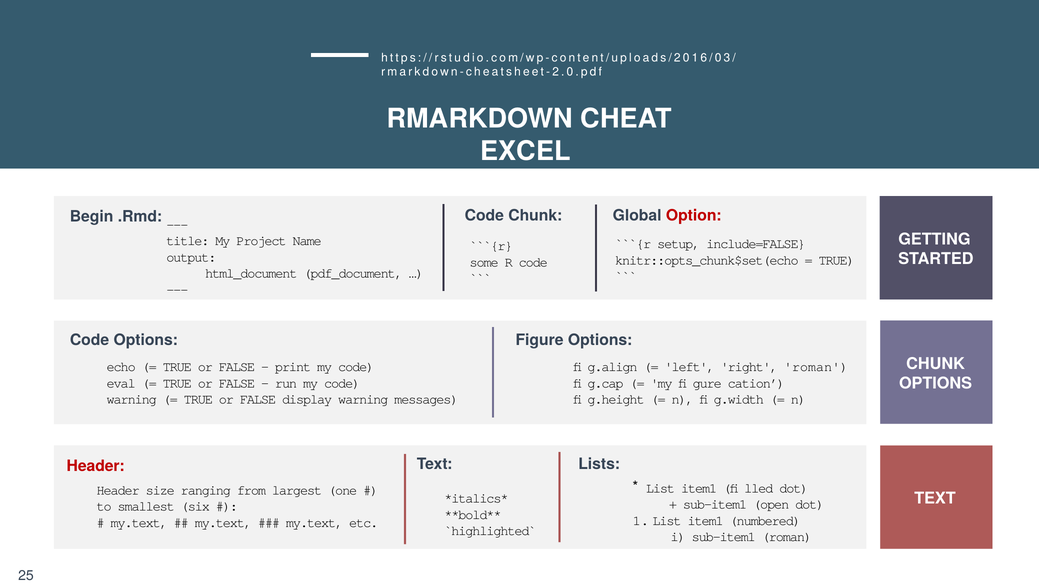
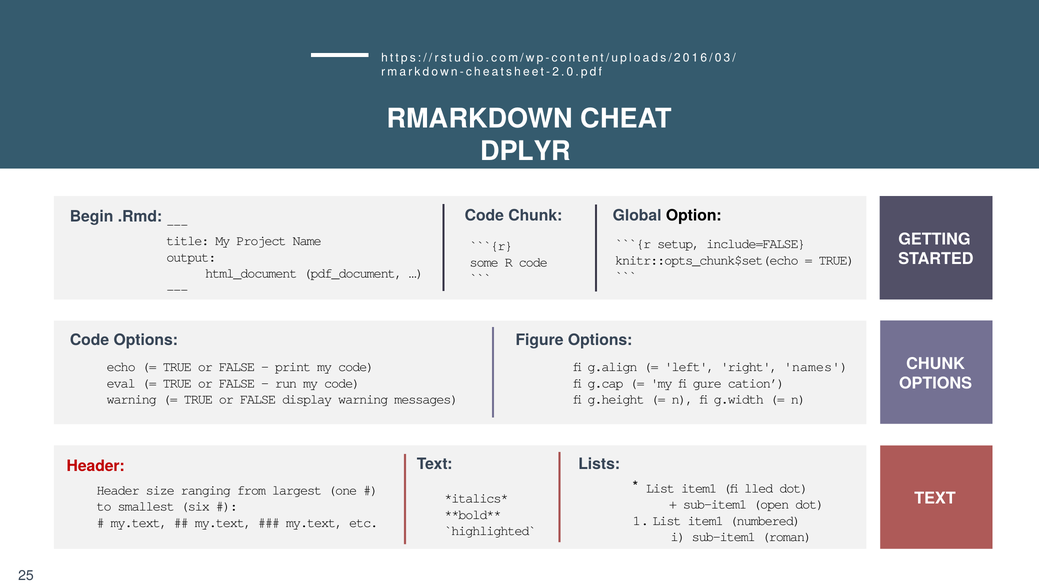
EXCEL: EXCEL -> DPLYR
Option colour: red -> black
right roman: roman -> names
